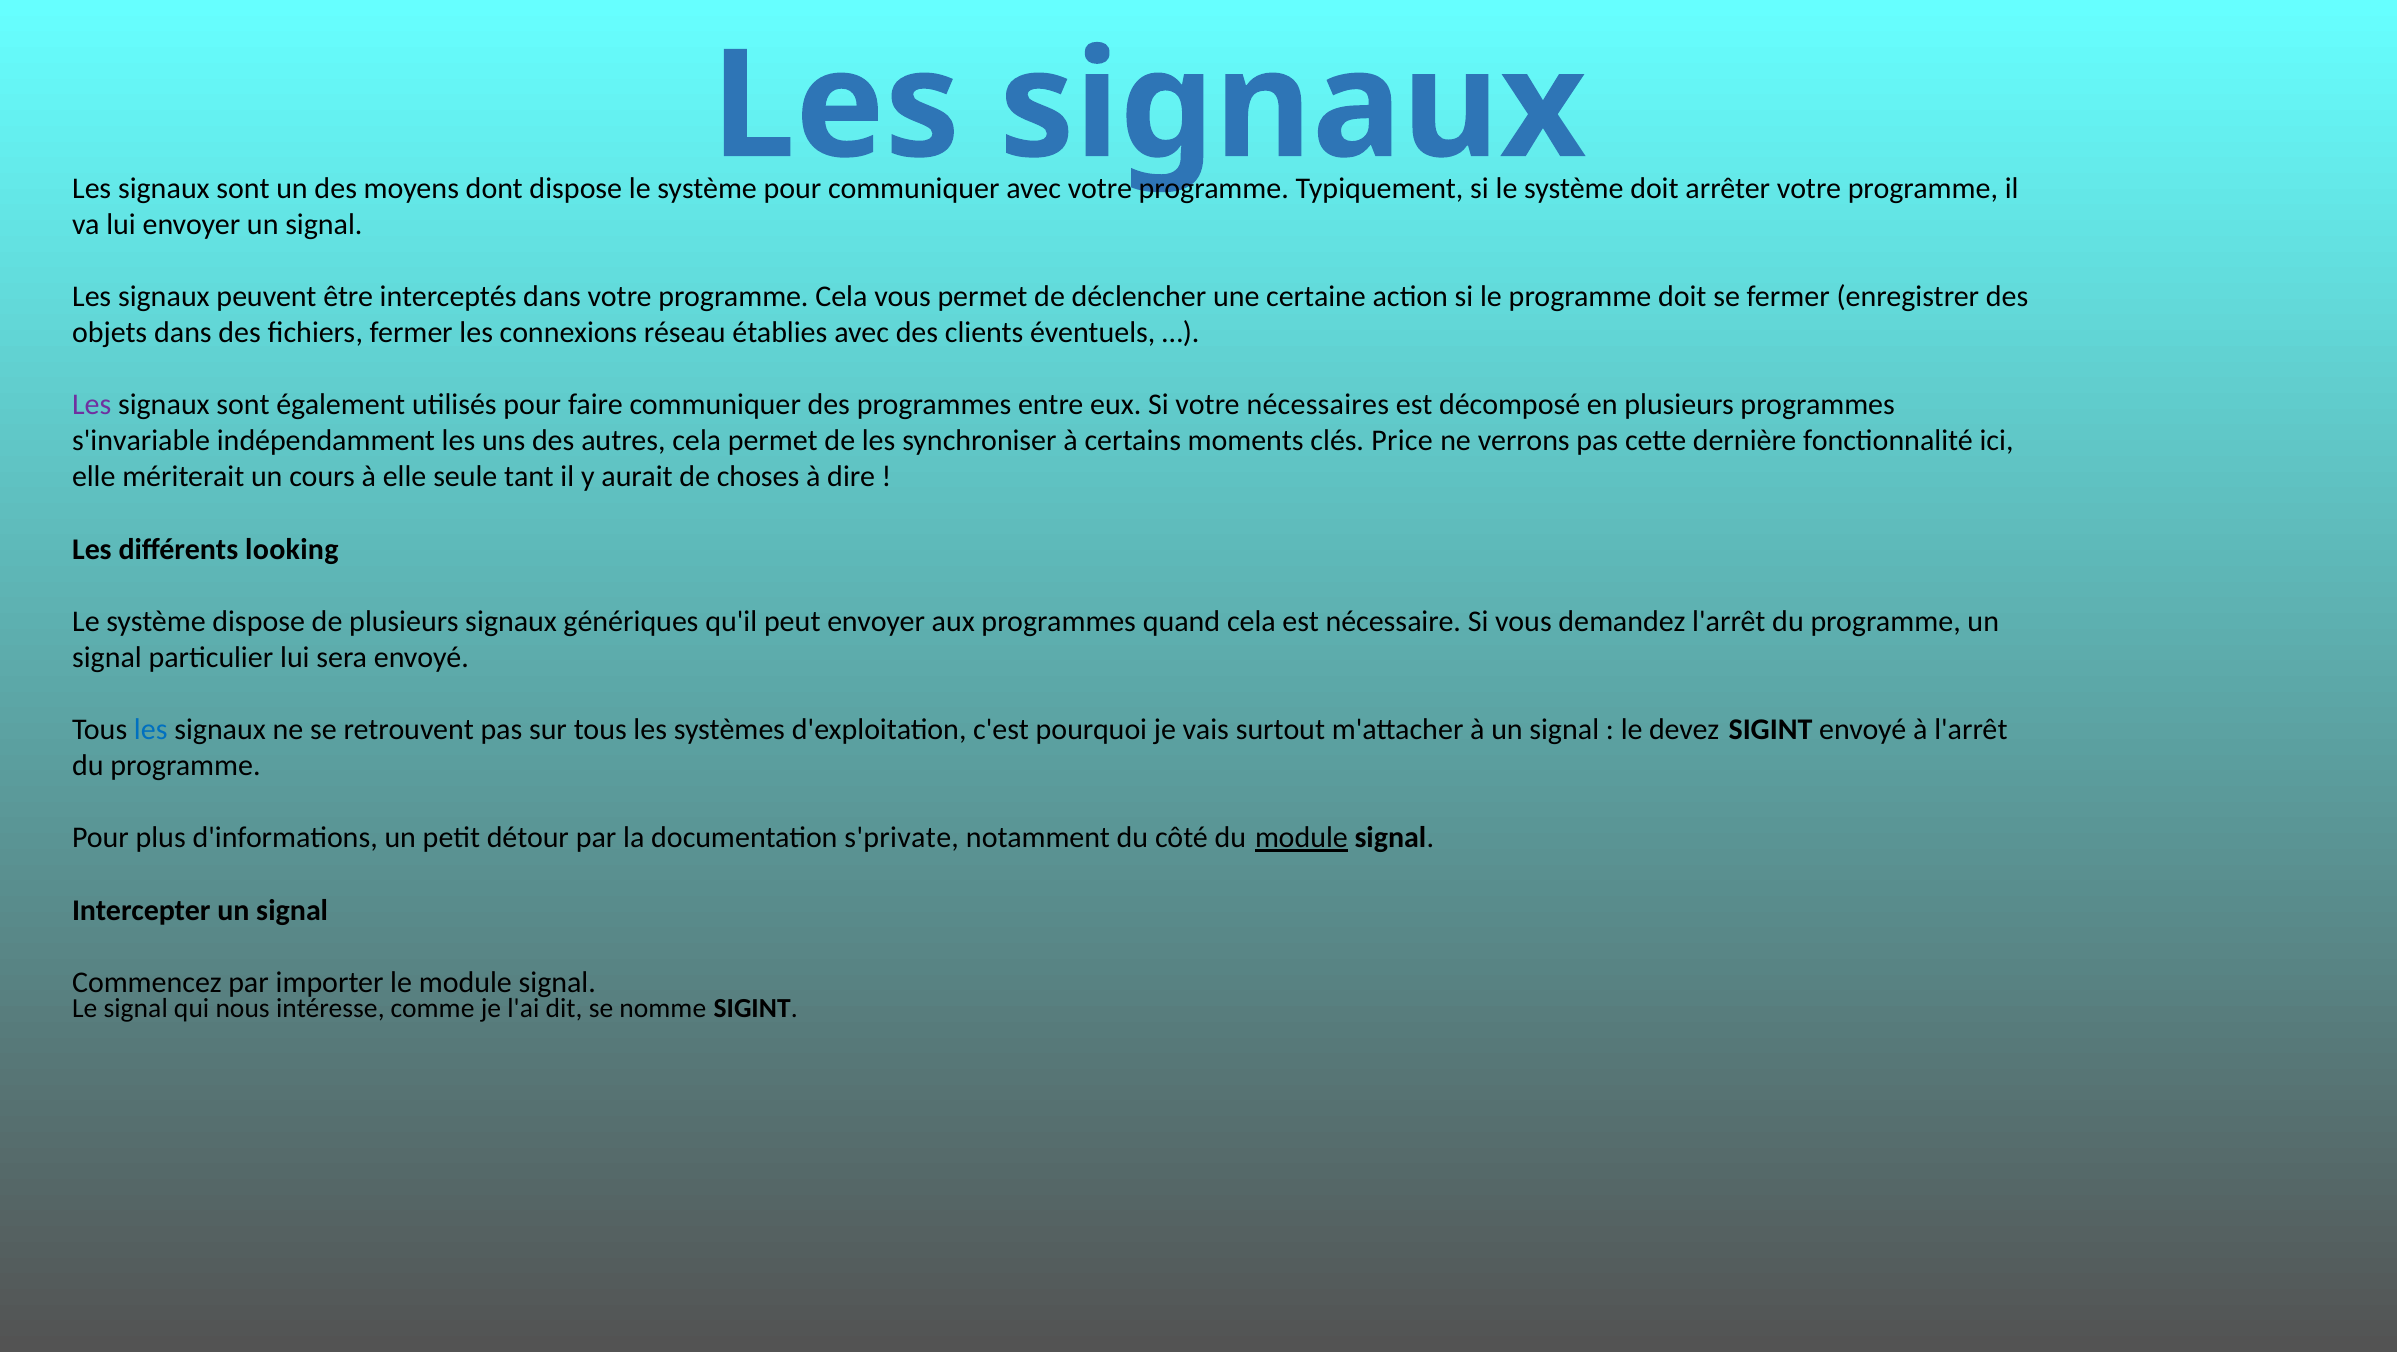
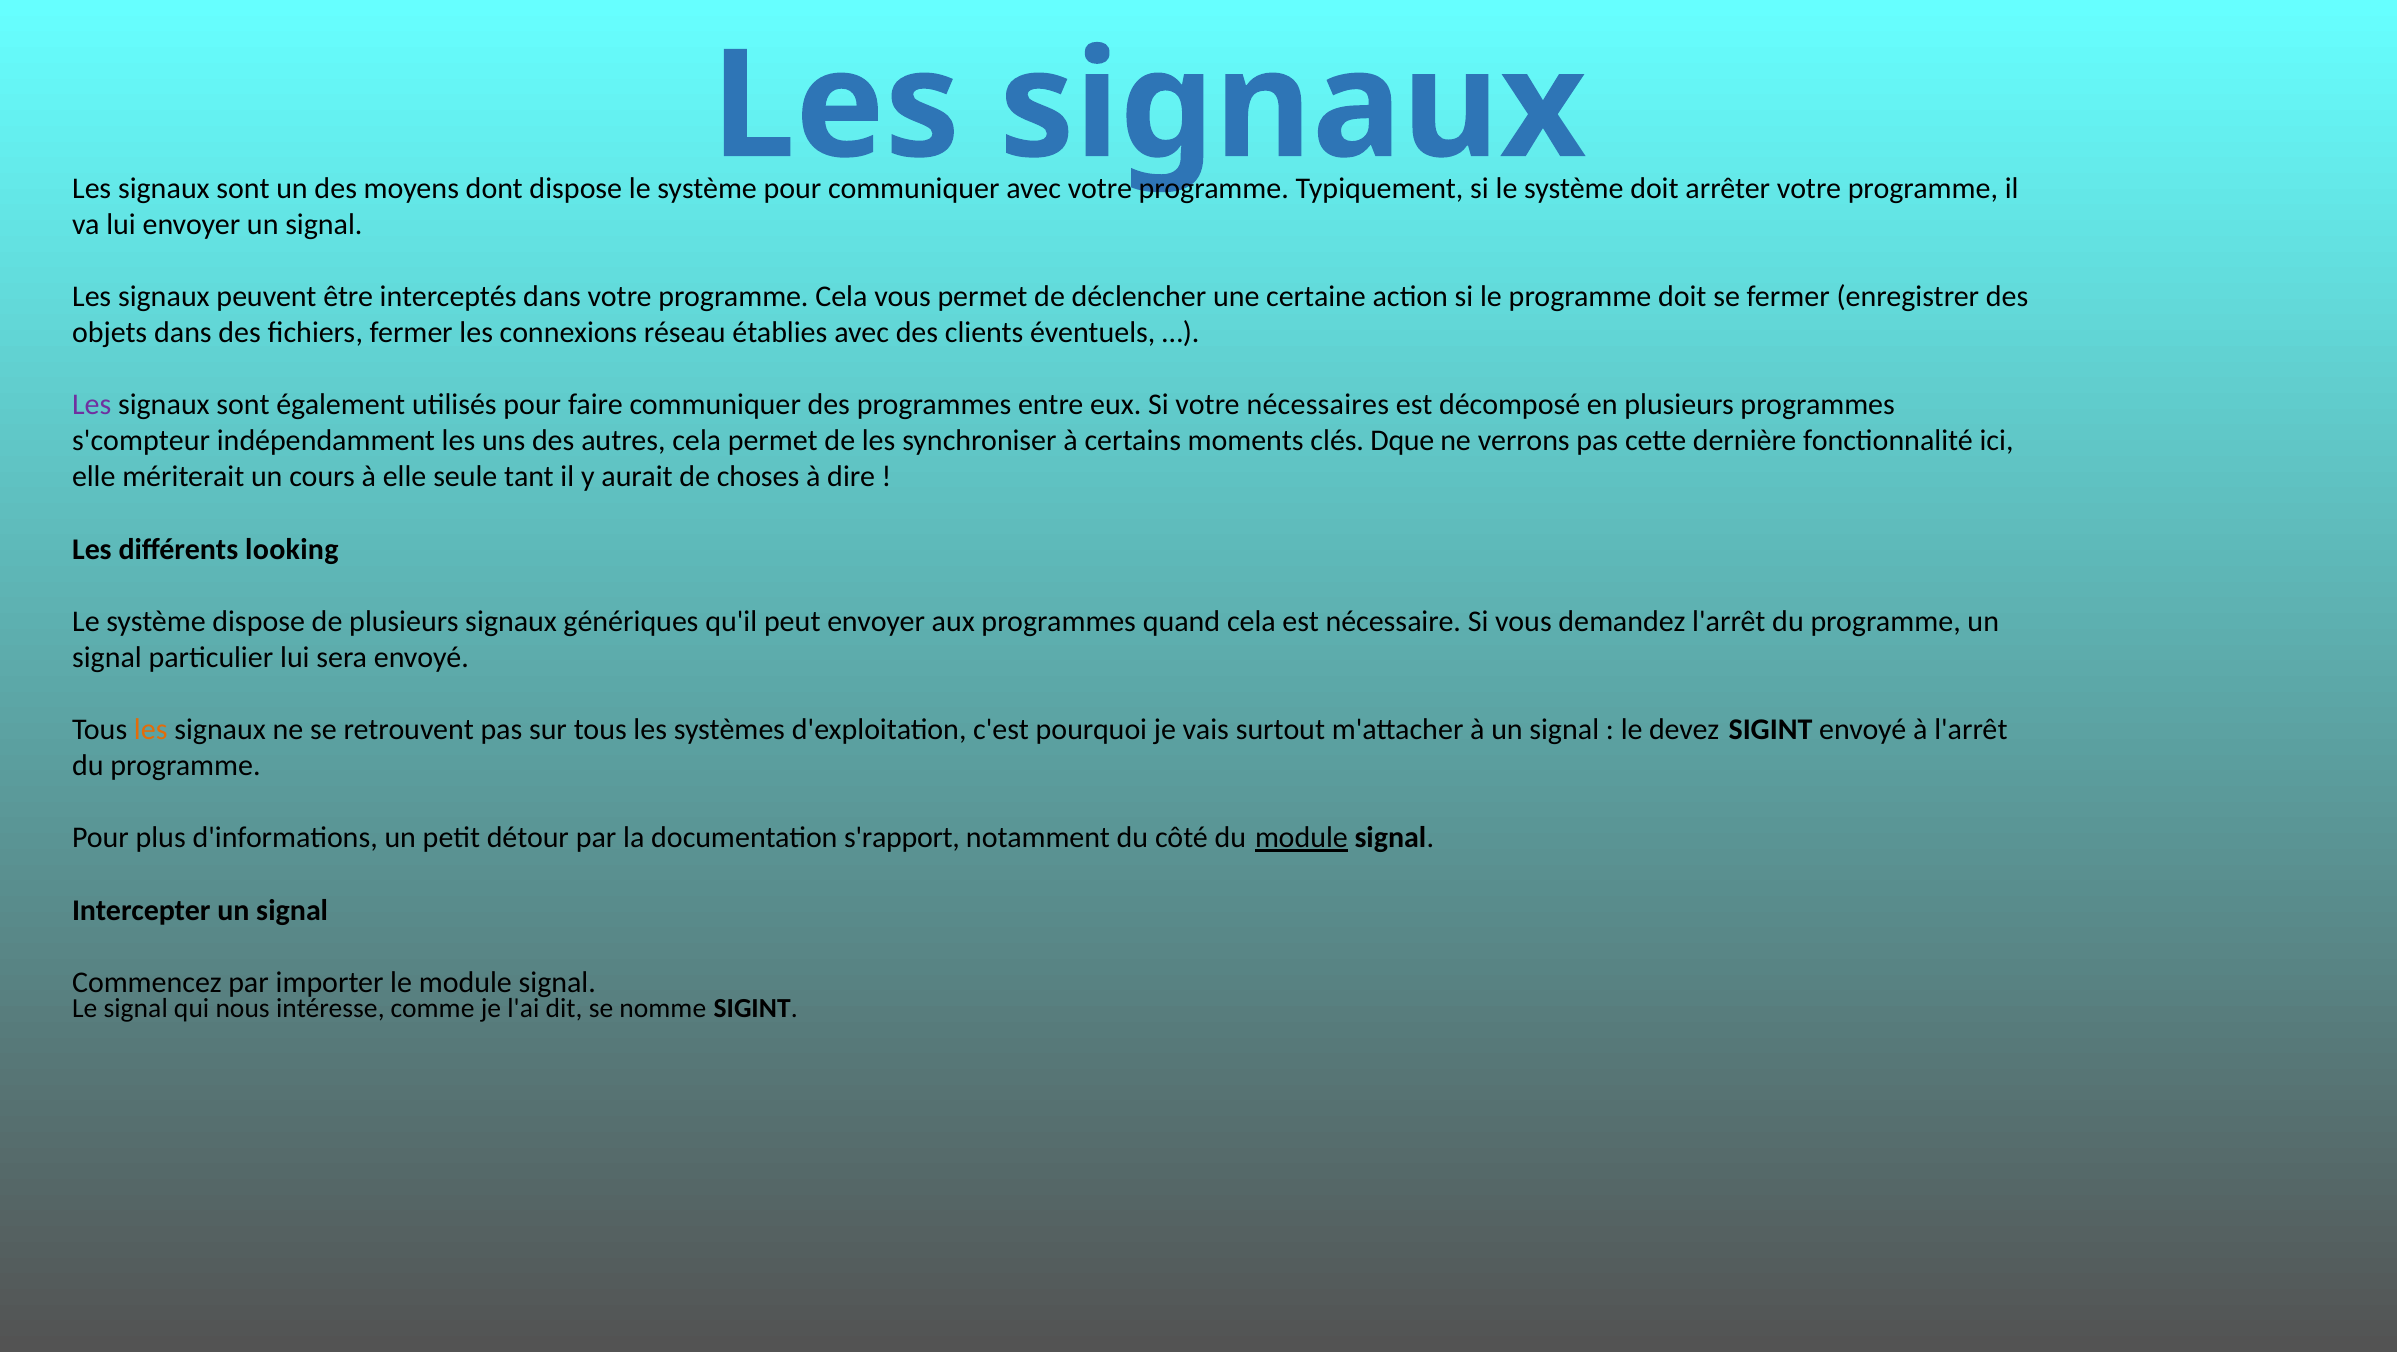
s'invariable: s'invariable -> s'compteur
Price: Price -> Dque
les at (151, 729) colour: blue -> orange
s'private: s'private -> s'rapport
